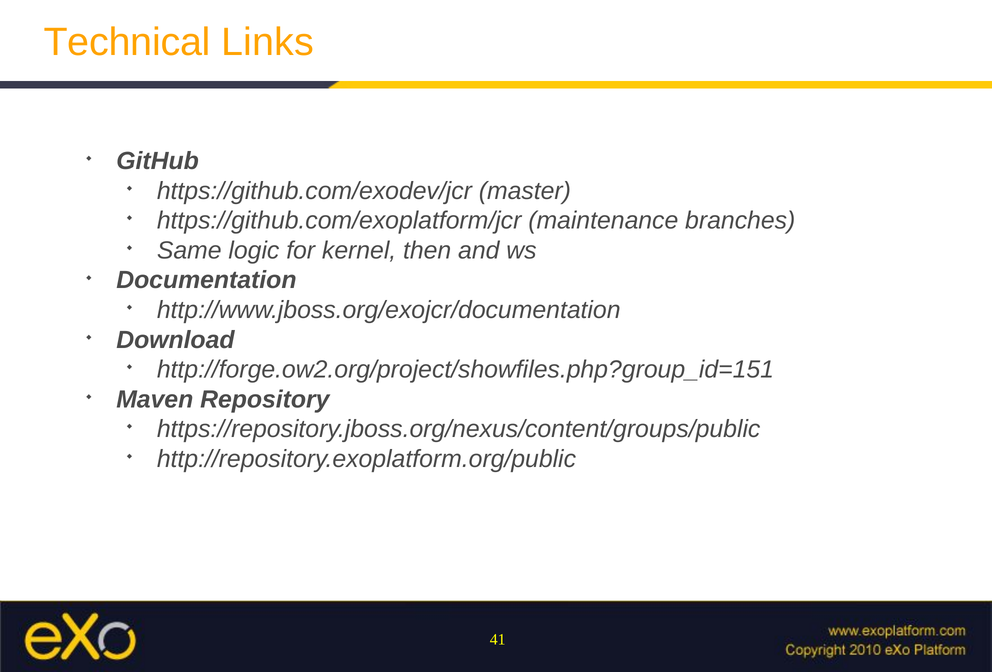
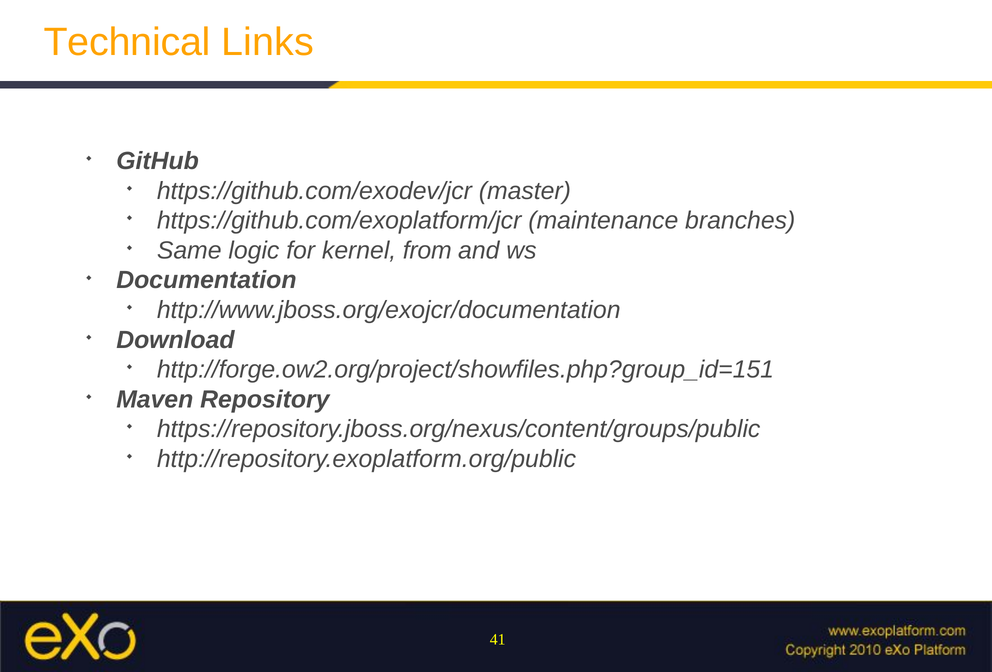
then: then -> from
